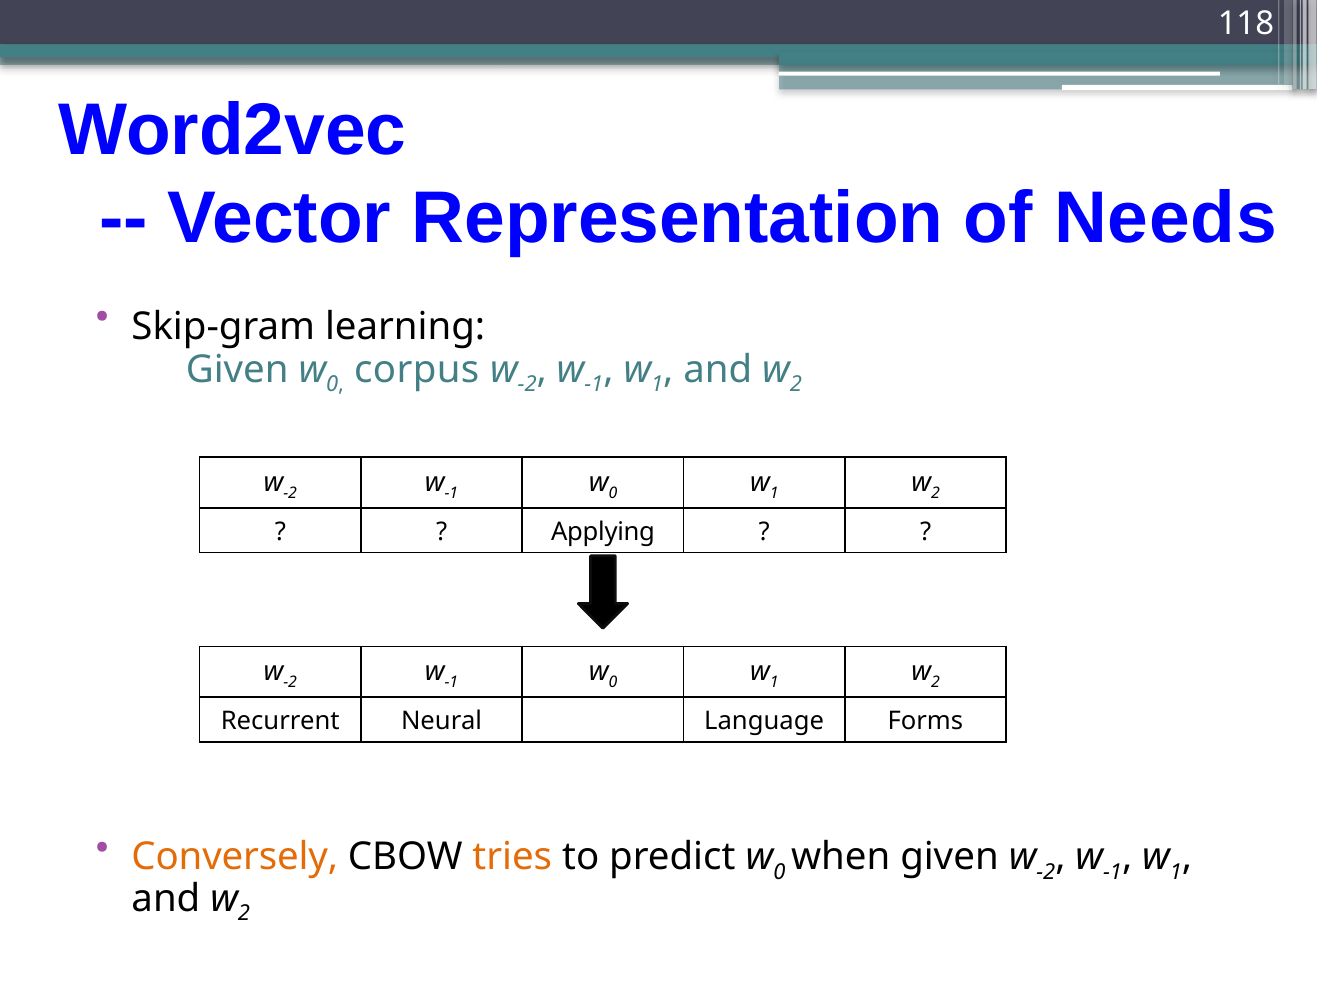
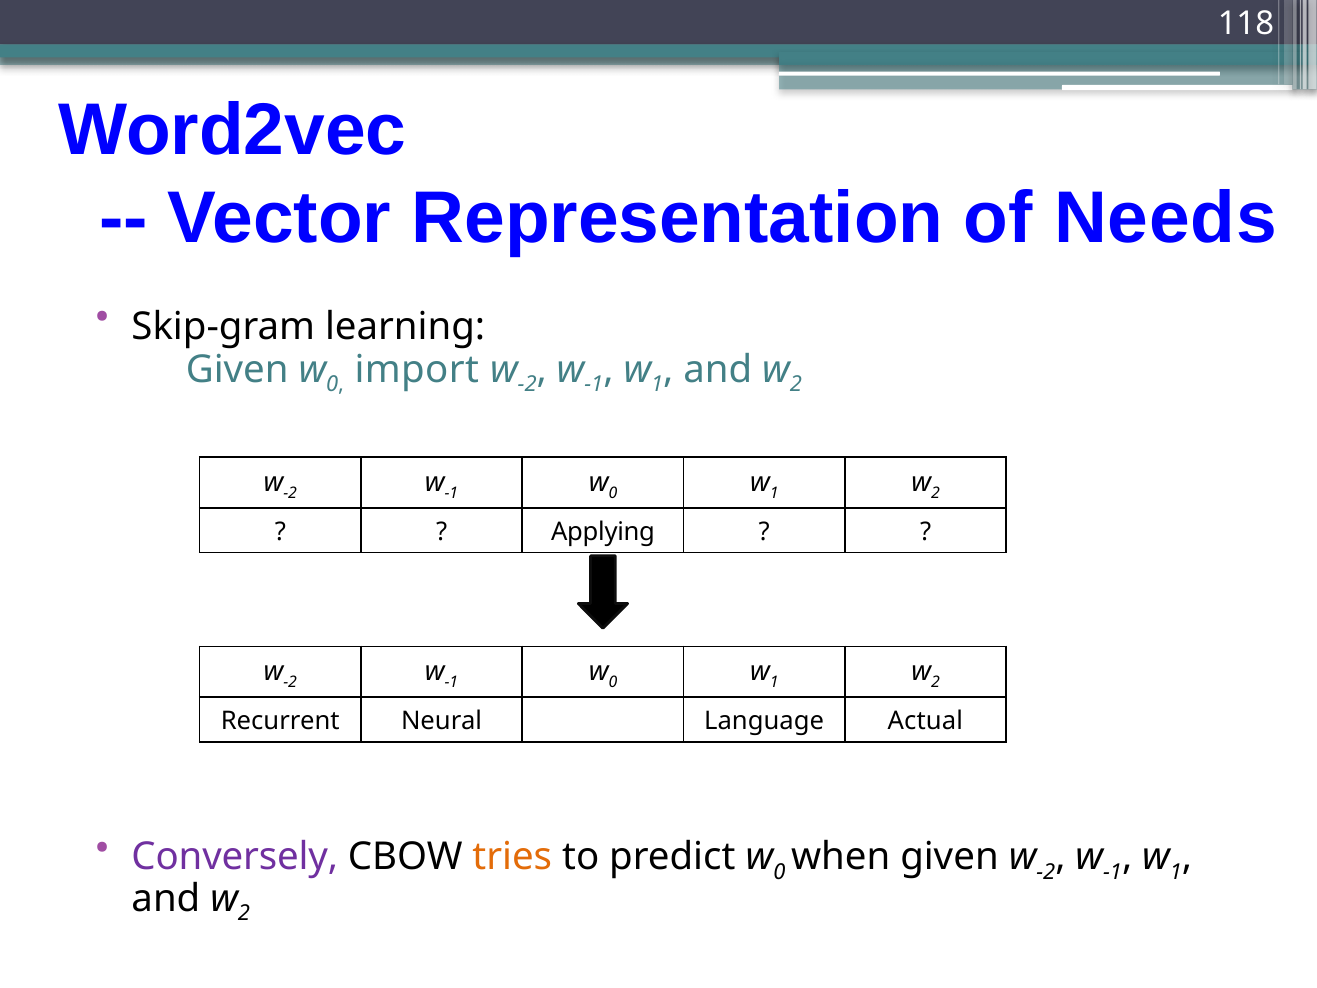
corpus: corpus -> import
Forms: Forms -> Actual
Conversely colour: orange -> purple
